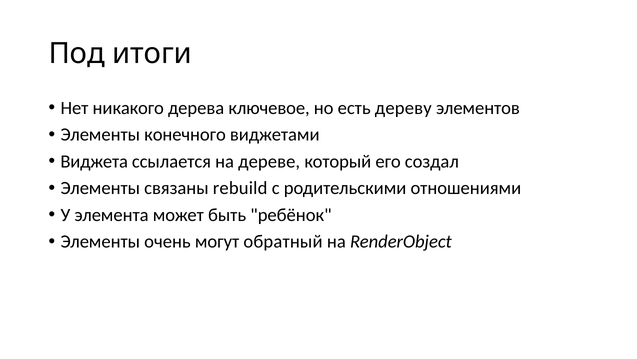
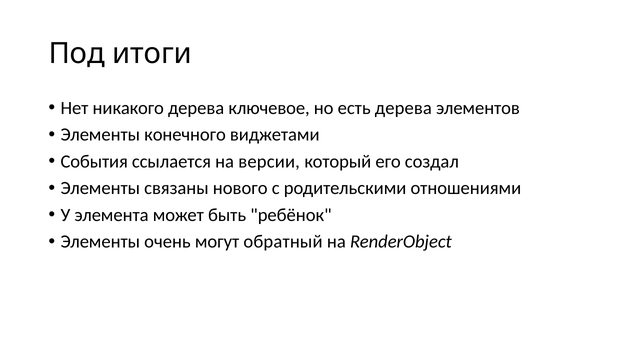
есть дереву: дереву -> дерева
Виджета: Виджета -> События
дереве: дереве -> версии
rebuild: rebuild -> нового
